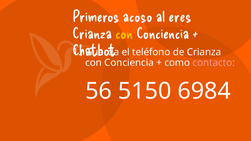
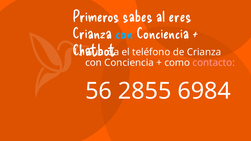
acoso: acoso -> sabes
con at (124, 34) colour: yellow -> light blue
5150: 5150 -> 2855
